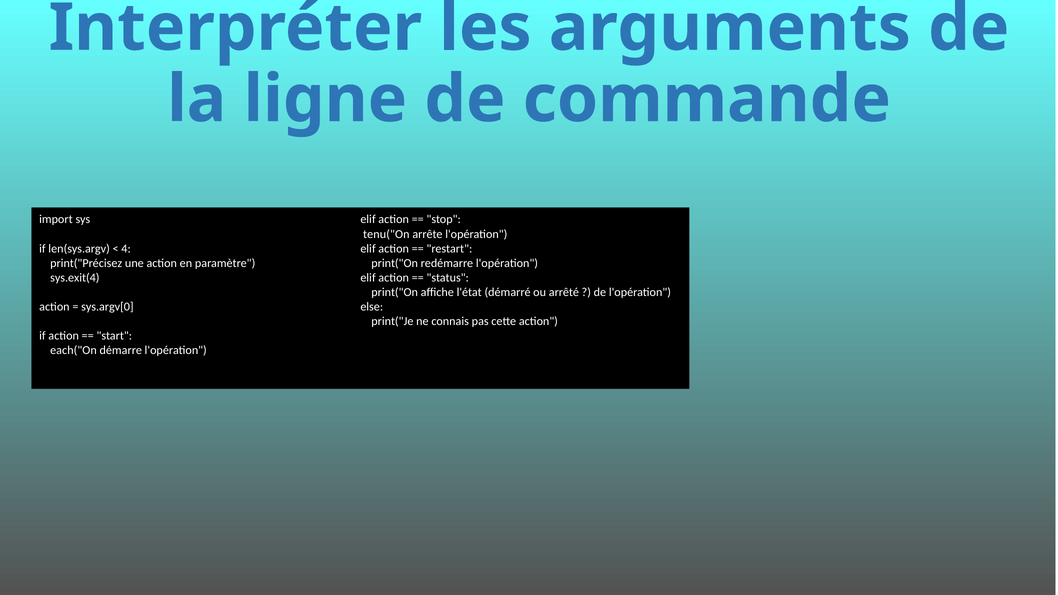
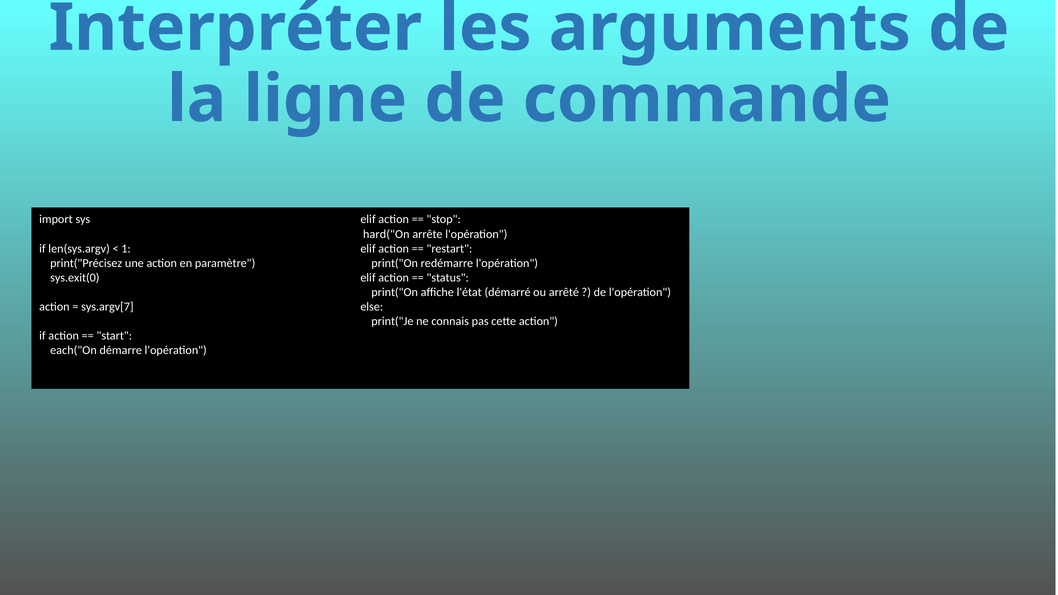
tenu("On: tenu("On -> hard("On
4: 4 -> 1
sys.exit(4: sys.exit(4 -> sys.exit(0
sys.argv[0: sys.argv[0 -> sys.argv[7
